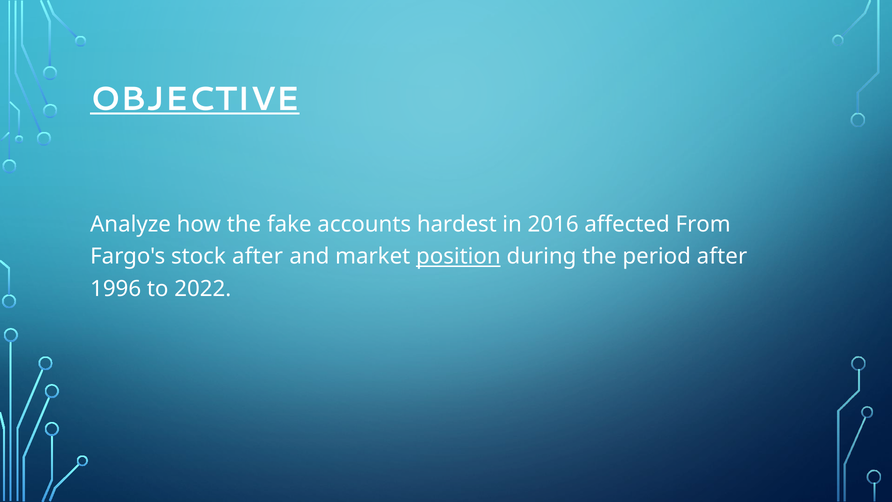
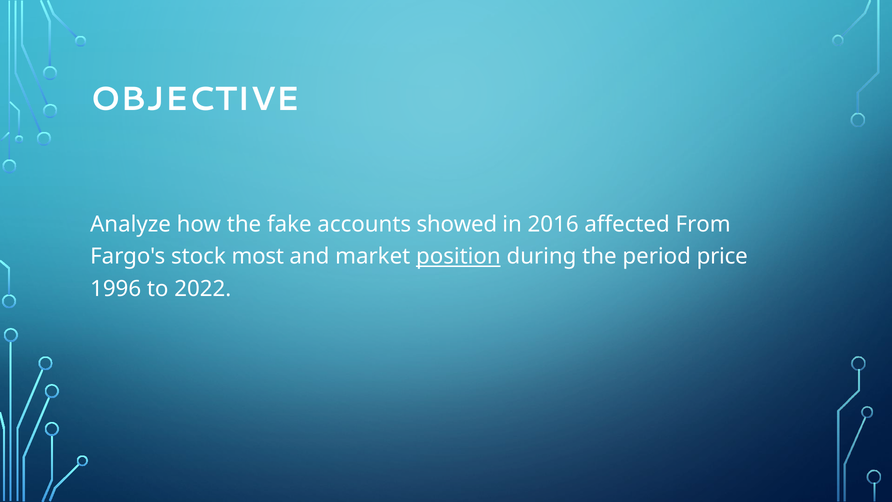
OBJECTIVE underline: present -> none
hardest: hardest -> showed
stock after: after -> most
period after: after -> price
